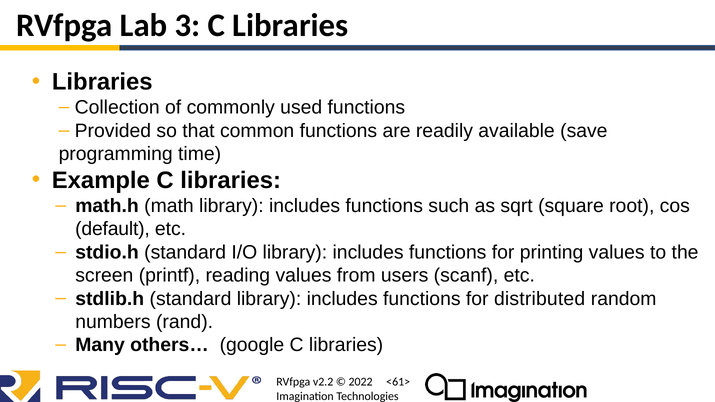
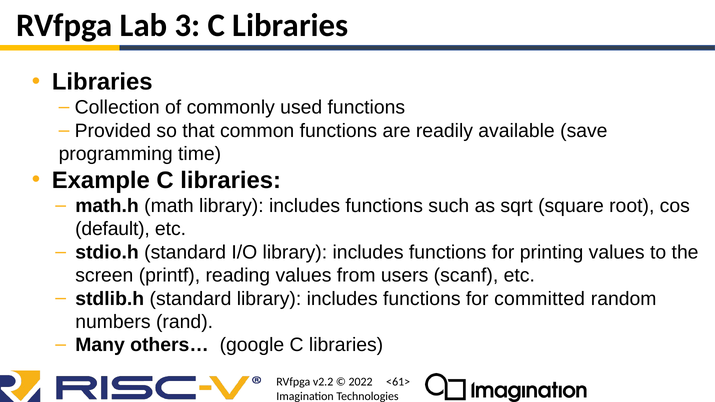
distributed: distributed -> committed
